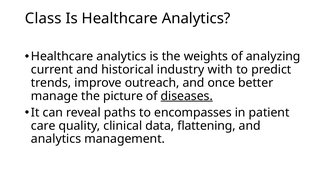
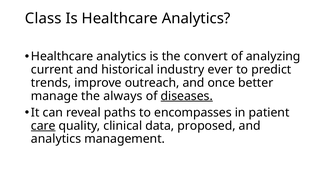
weights: weights -> convert
with: with -> ever
picture: picture -> always
care underline: none -> present
flattening: flattening -> proposed
